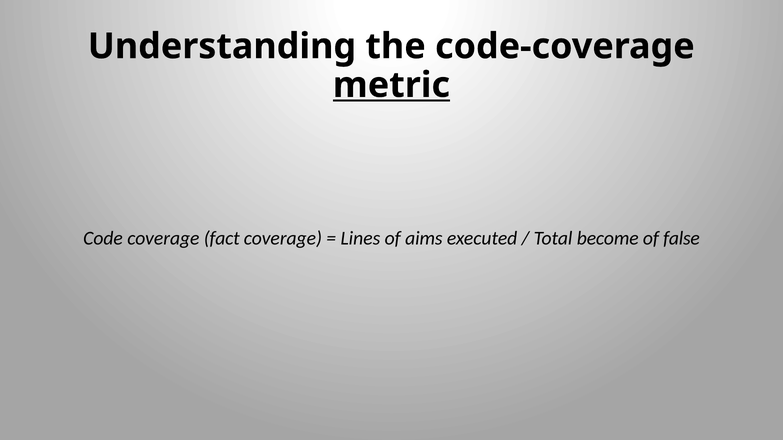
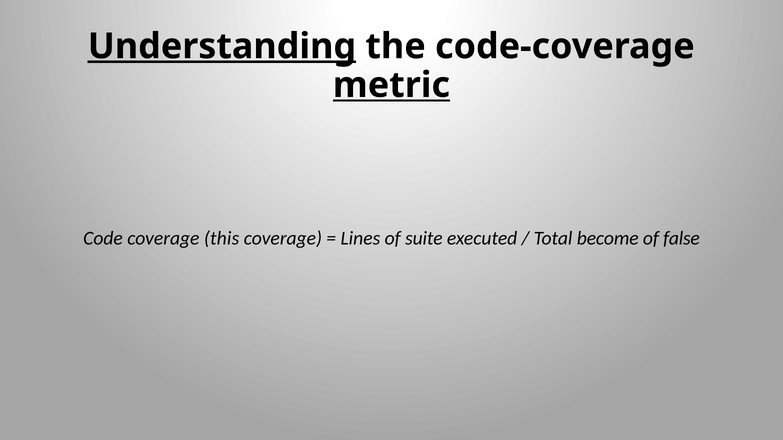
Understanding underline: none -> present
fact: fact -> this
aims: aims -> suite
